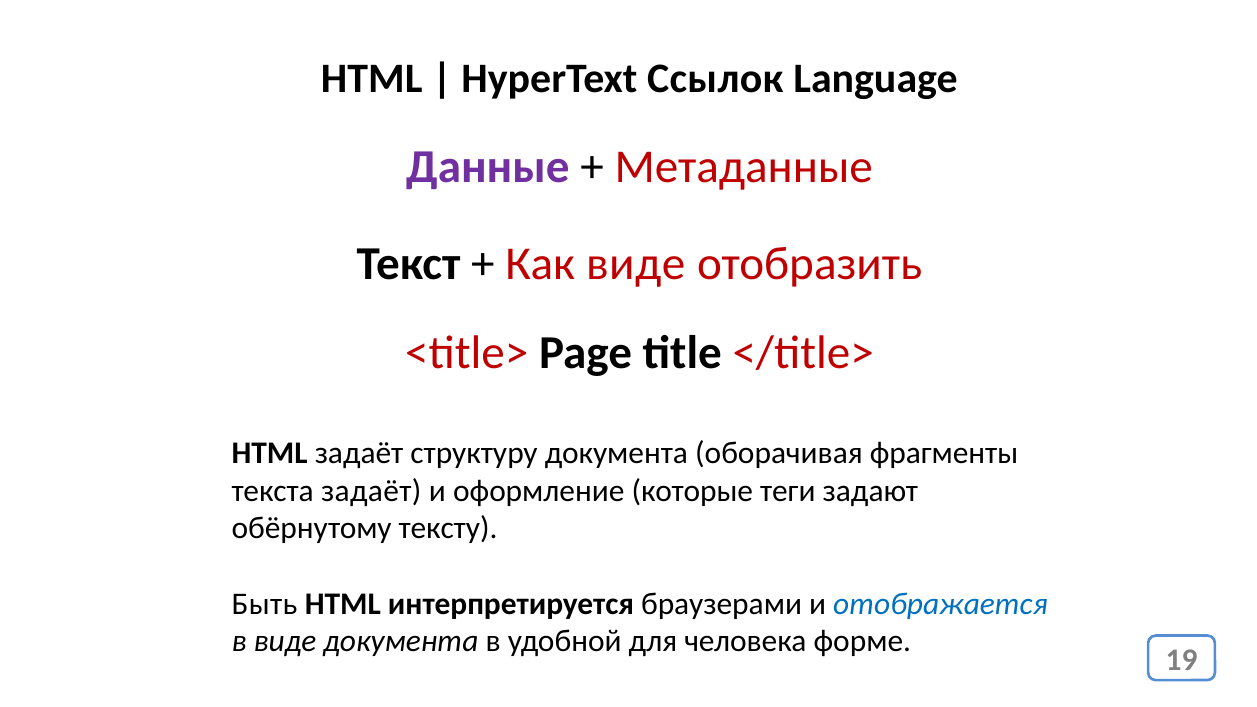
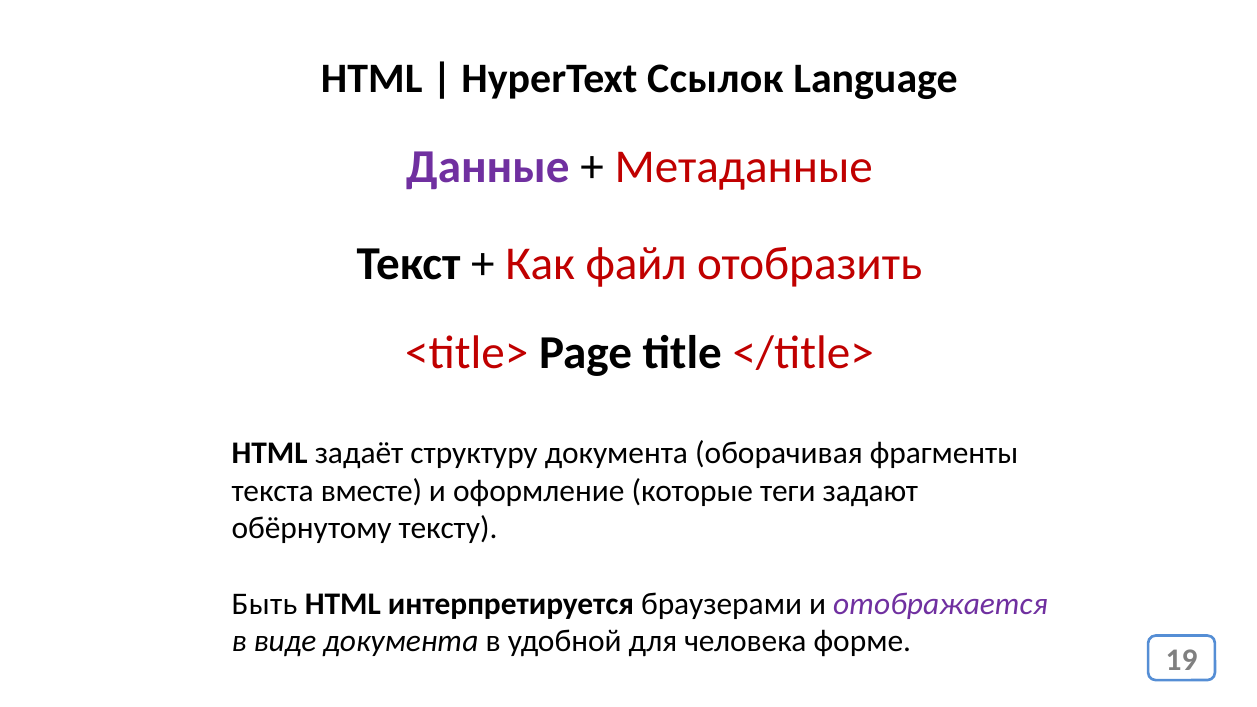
Как виде: виде -> файл
текста задаёт: задаёт -> вместе
отображается colour: blue -> purple
